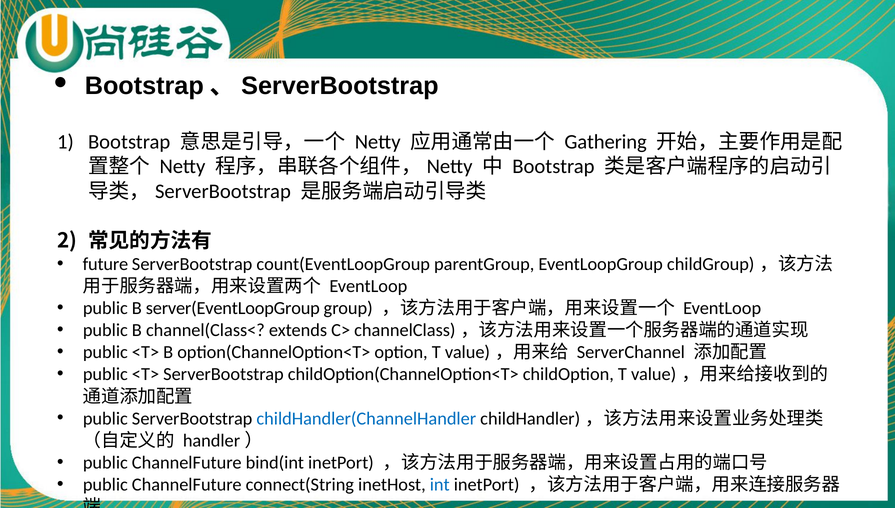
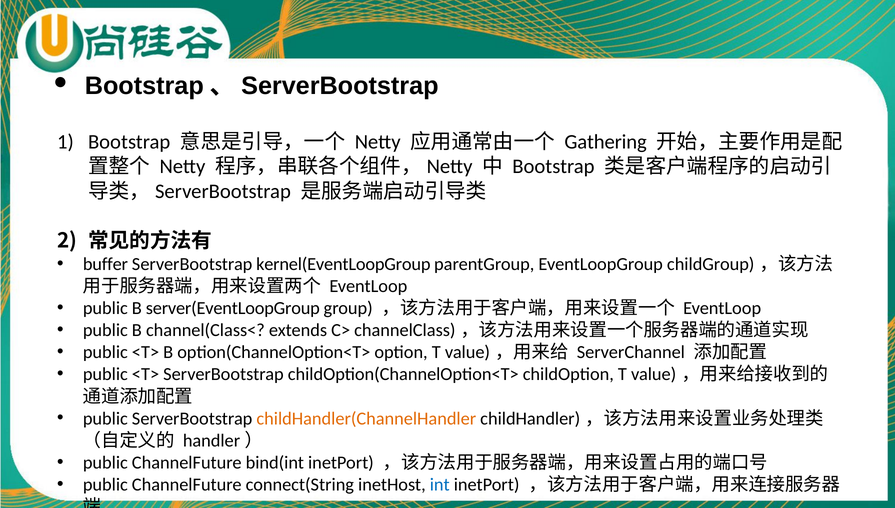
future: future -> buffer
count(EventLoopGroup: count(EventLoopGroup -> kernel(EventLoopGroup
childHandler(ChannelHandler colour: blue -> orange
